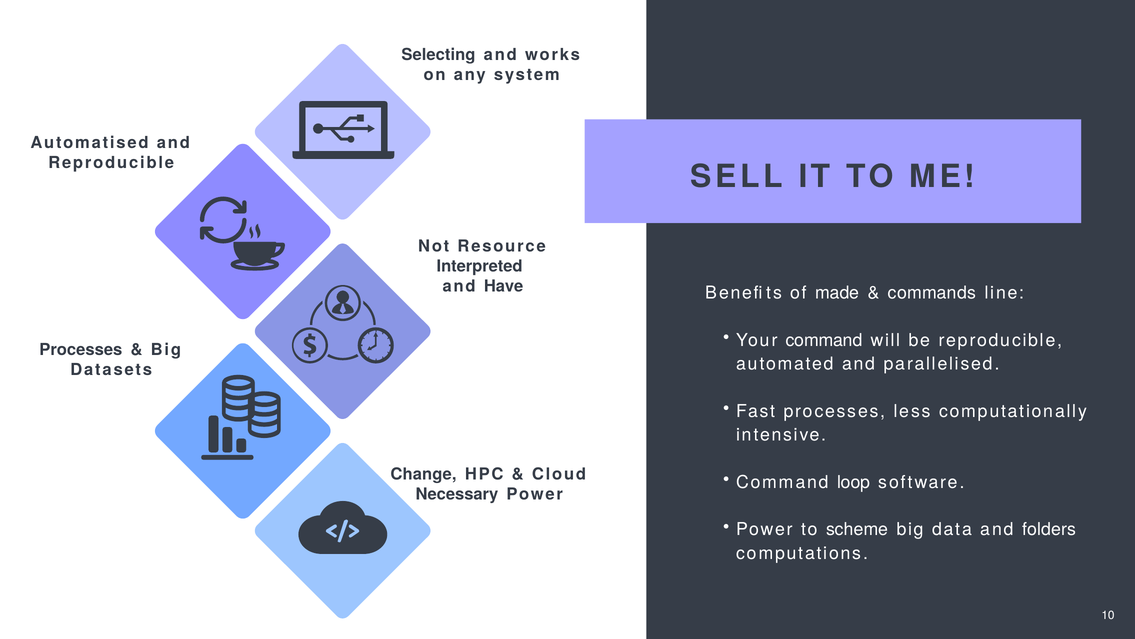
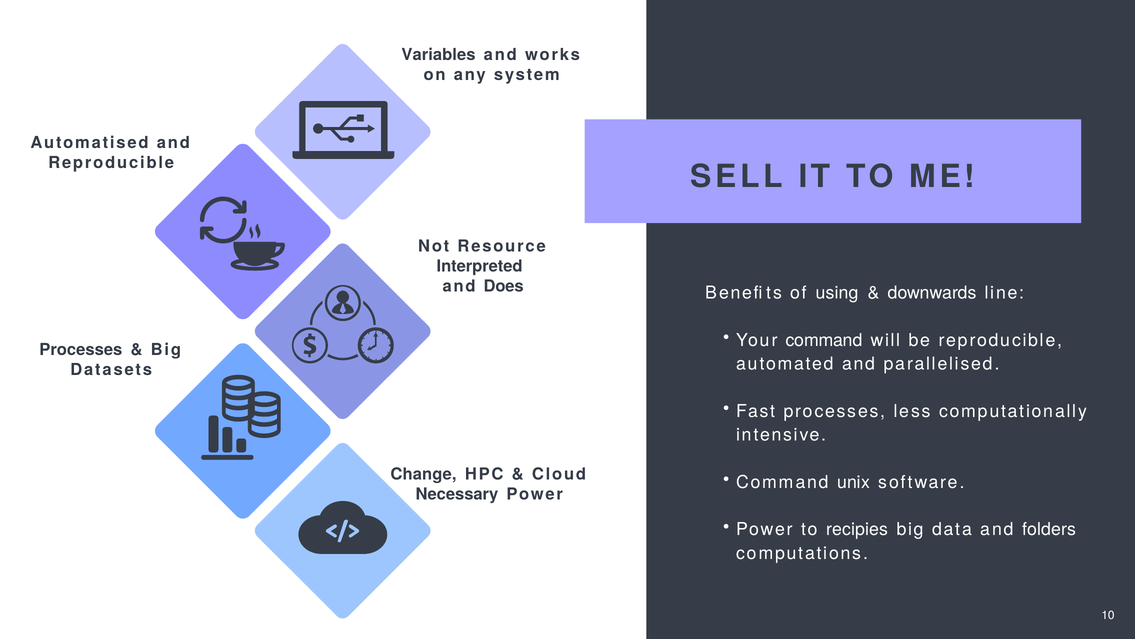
Selecting: Selecting -> Variables
Have: Have -> Does
made: made -> using
commands: commands -> downwards
loop: loop -> unix
scheme: scheme -> recipies
